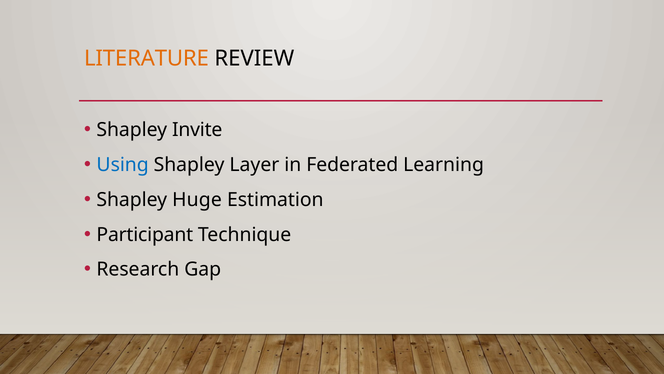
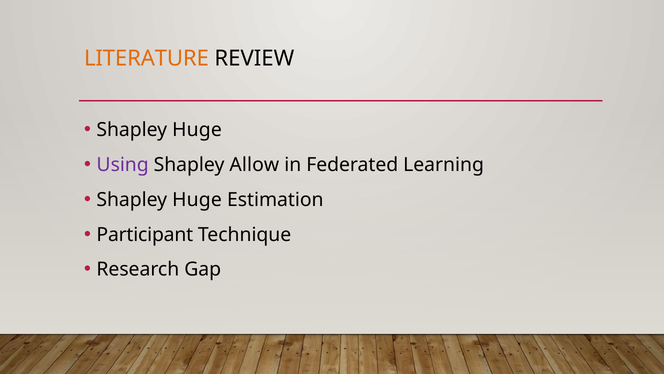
Invite at (197, 130): Invite -> Huge
Using colour: blue -> purple
Layer: Layer -> Allow
